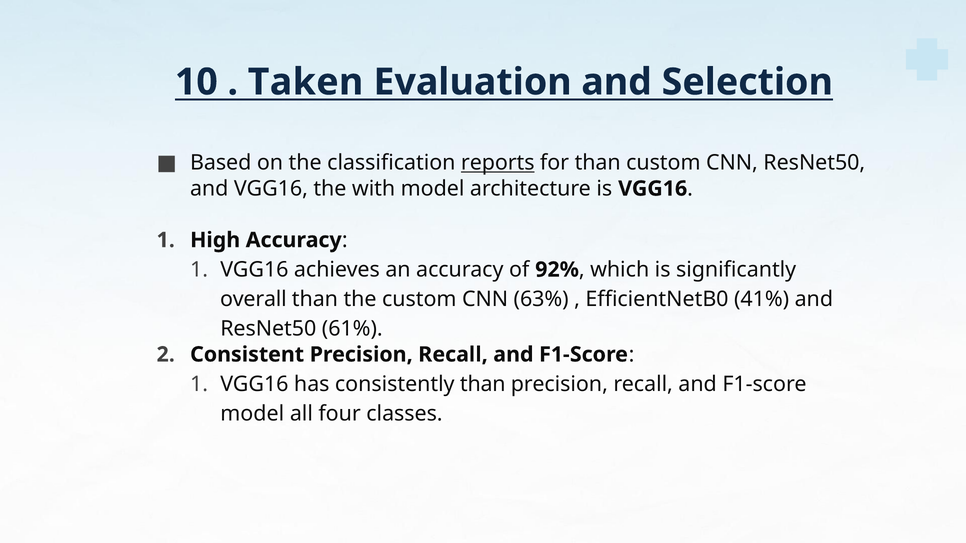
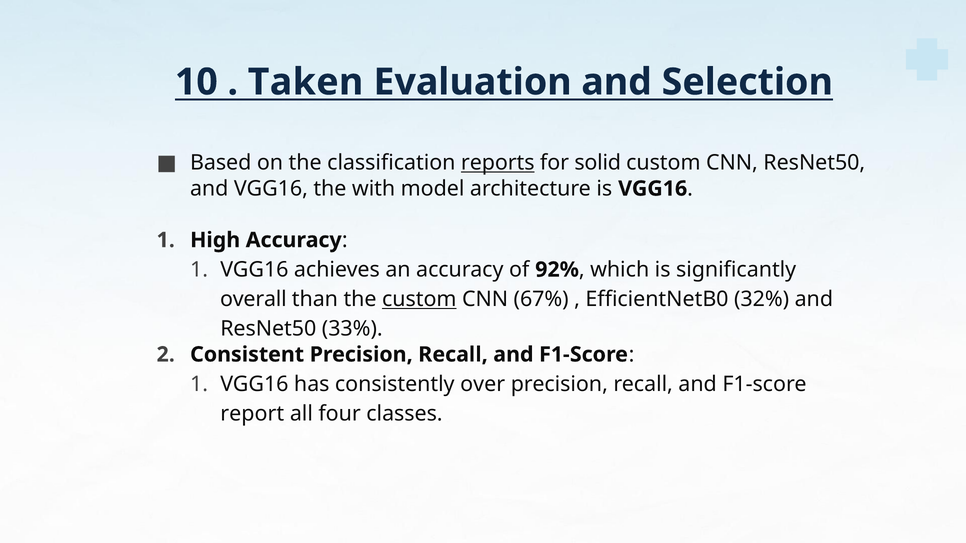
for than: than -> solid
custom at (419, 299) underline: none -> present
63%: 63% -> 67%
41%: 41% -> 32%
61%: 61% -> 33%
consistently than: than -> over
model at (252, 414): model -> report
